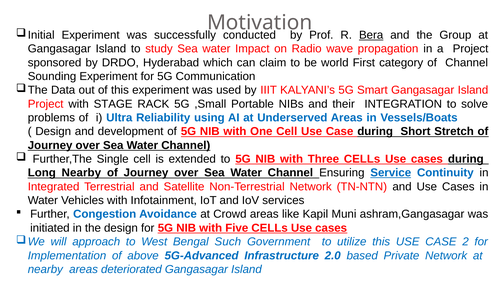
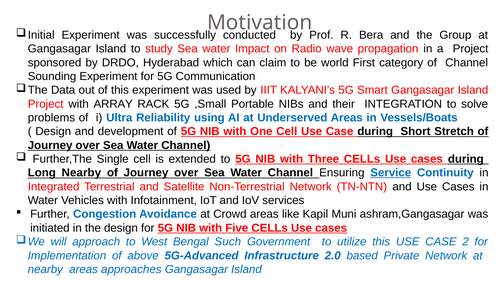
Bera underline: present -> none
STAGE: STAGE -> ARRAY
deteriorated: deteriorated -> approaches
